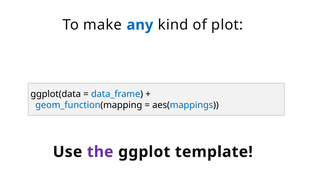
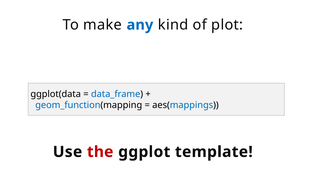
the colour: purple -> red
